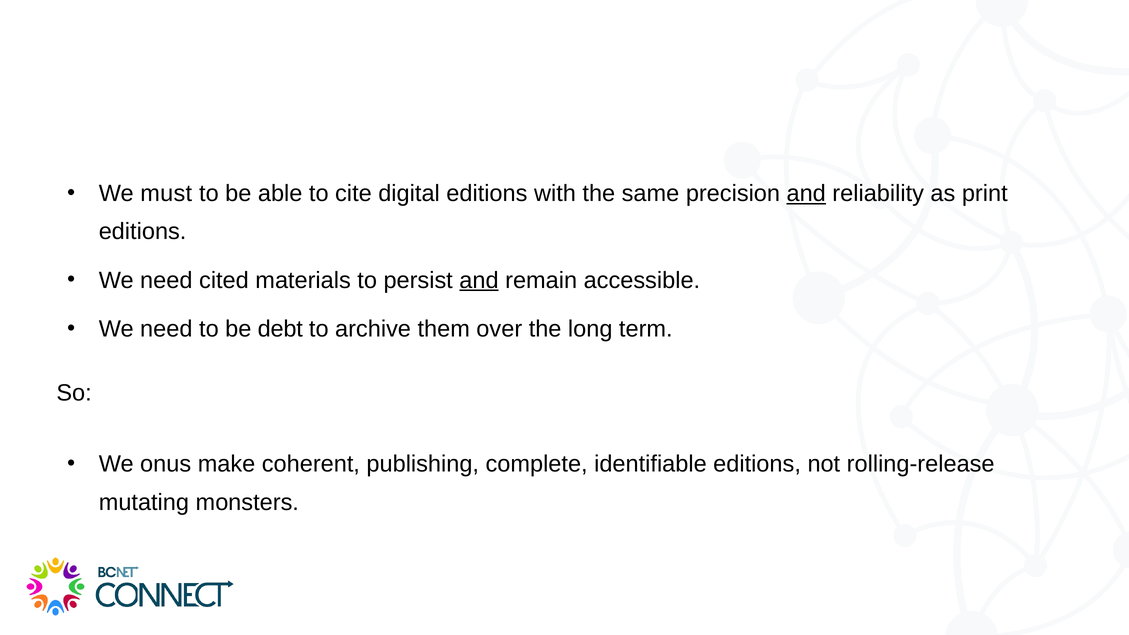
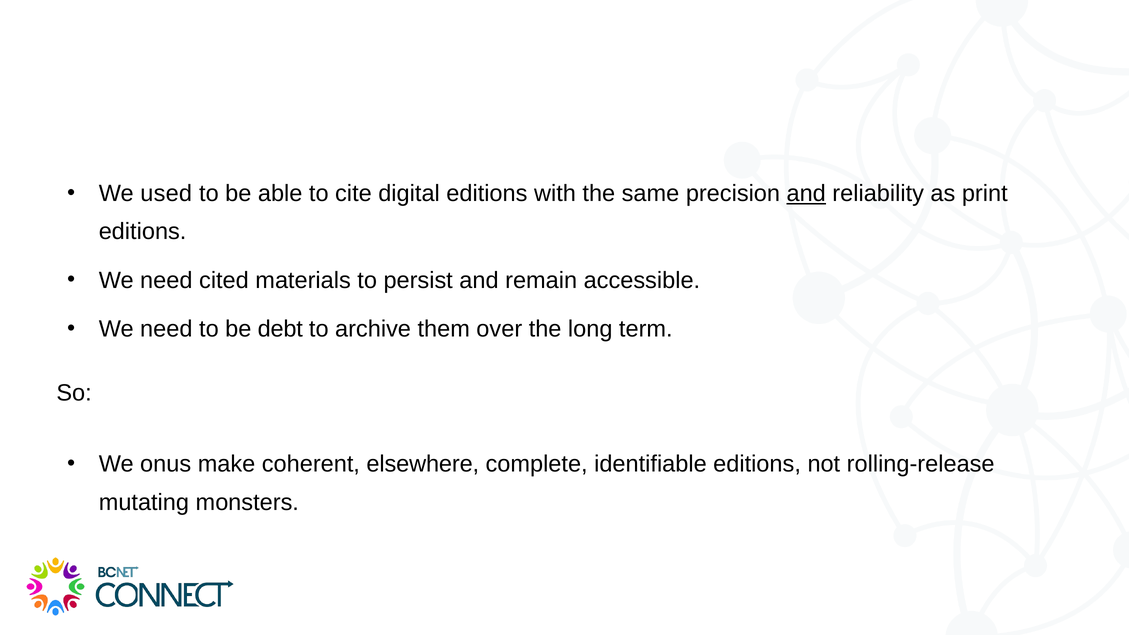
must: must -> used
and at (479, 280) underline: present -> none
publishing: publishing -> elsewhere
